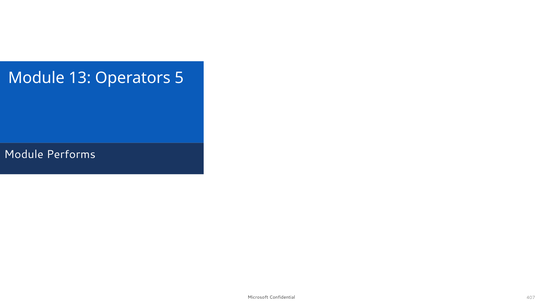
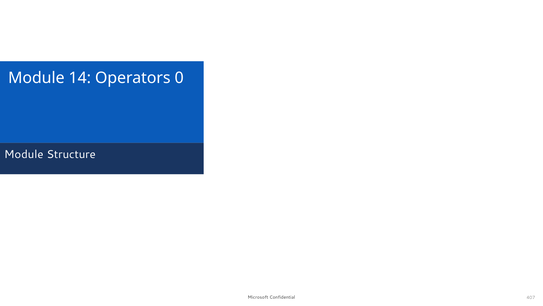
13: 13 -> 14
5: 5 -> 0
Performs: Performs -> Structure
